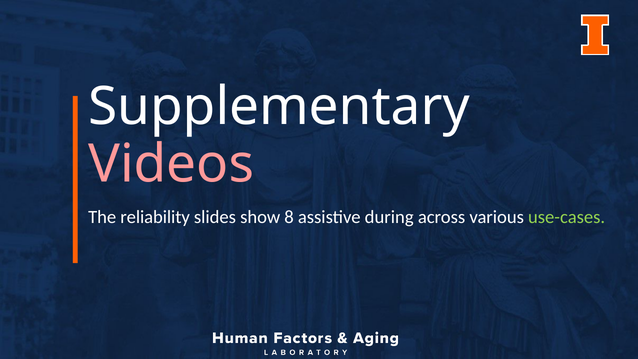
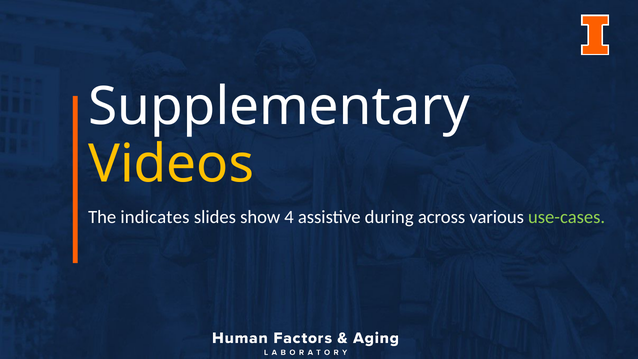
Videos colour: pink -> yellow
reliability: reliability -> indicates
8: 8 -> 4
